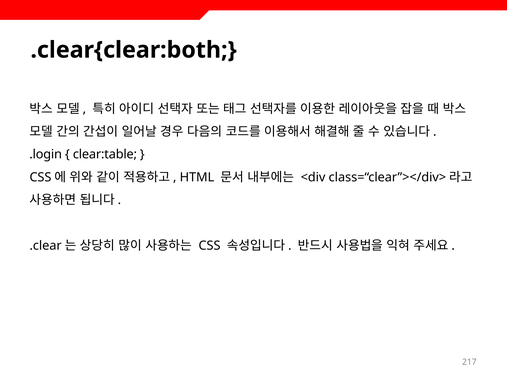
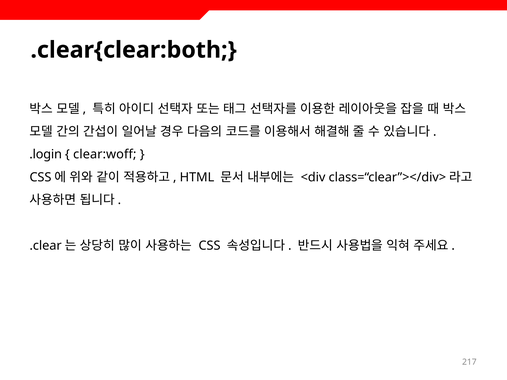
clear:table: clear:table -> clear:woff
